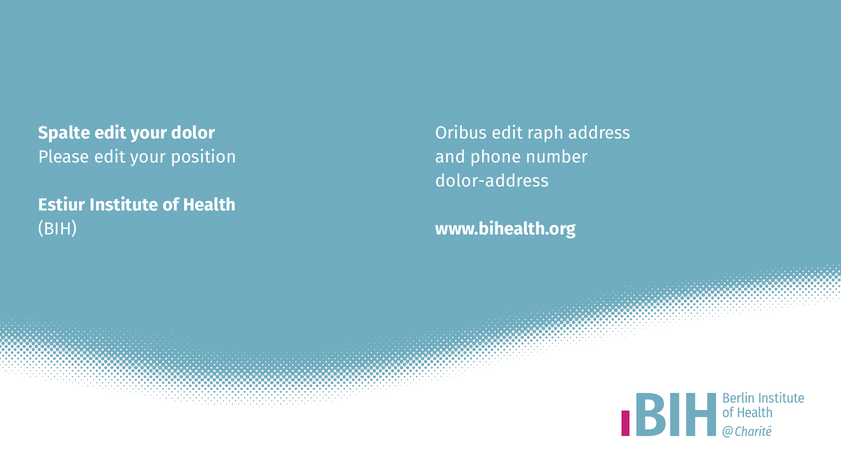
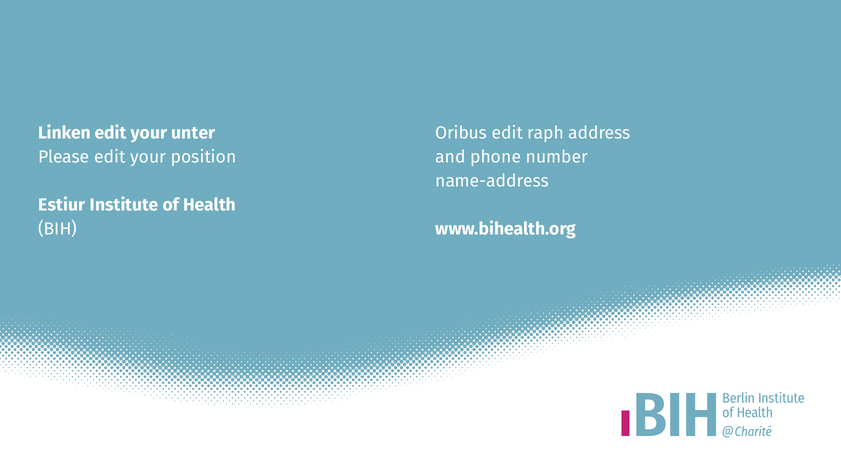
Spalte: Spalte -> Linken
dolor: dolor -> unter
dolor-address: dolor-address -> name-address
